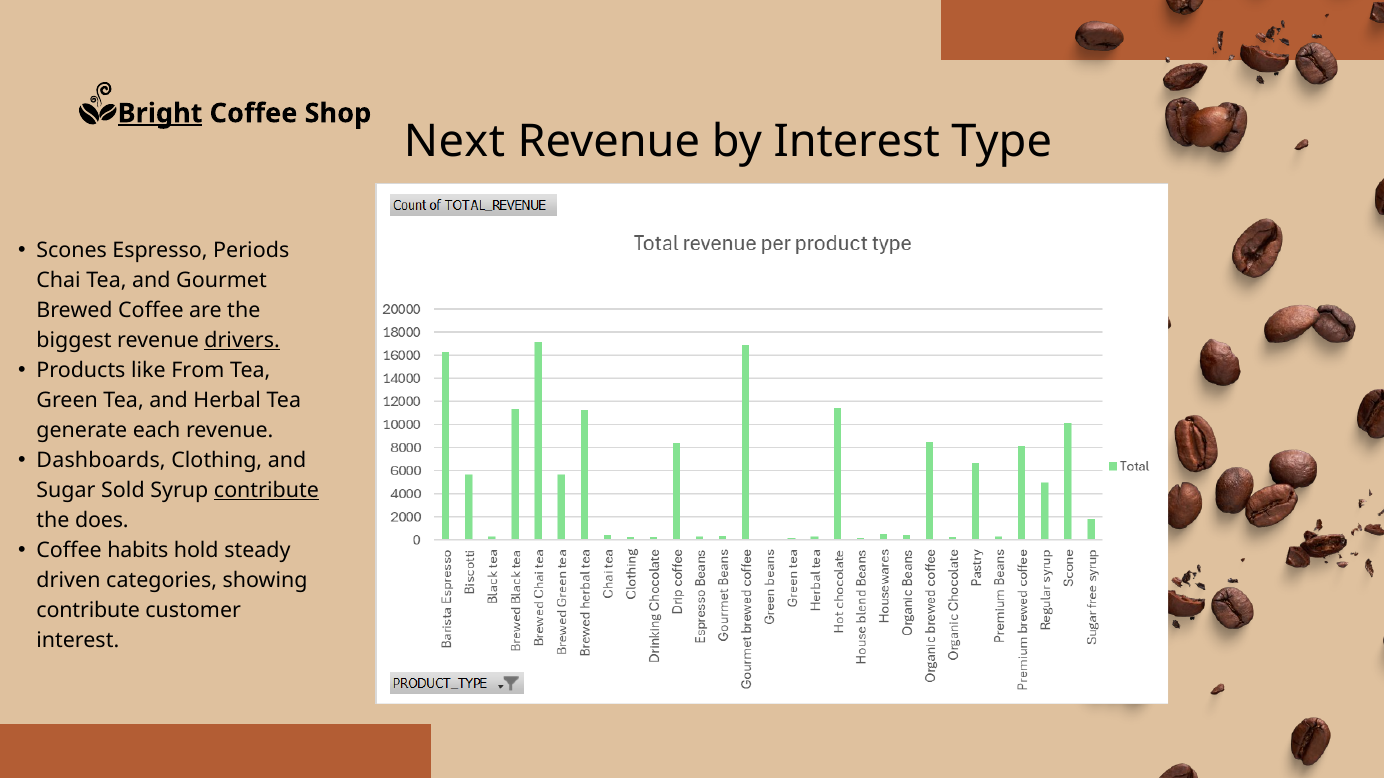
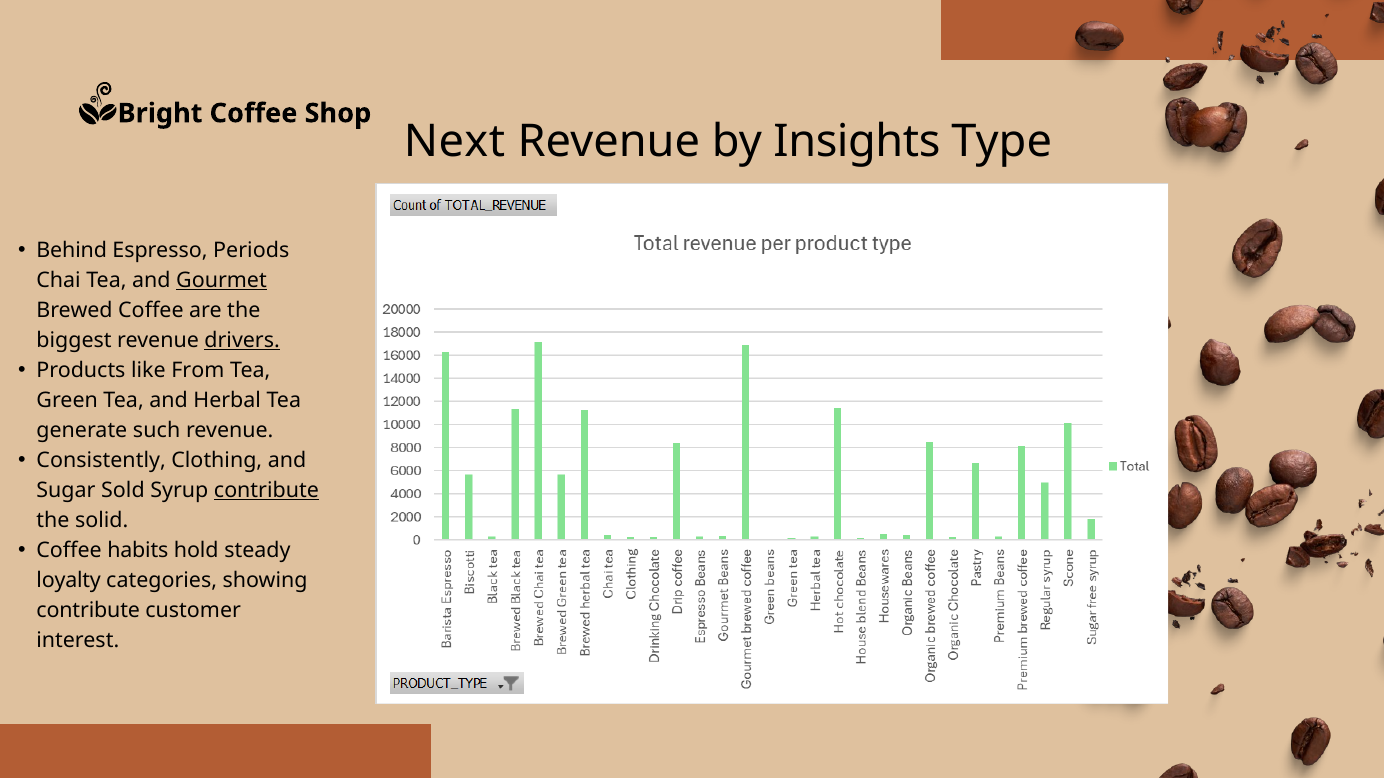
Bright underline: present -> none
by Interest: Interest -> Insights
Scones: Scones -> Behind
Gourmet underline: none -> present
each: each -> such
Dashboards: Dashboards -> Consistently
does: does -> solid
driven: driven -> loyalty
